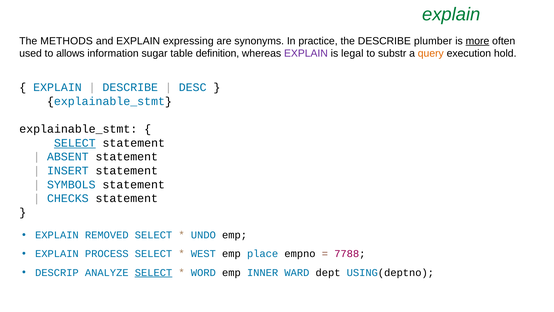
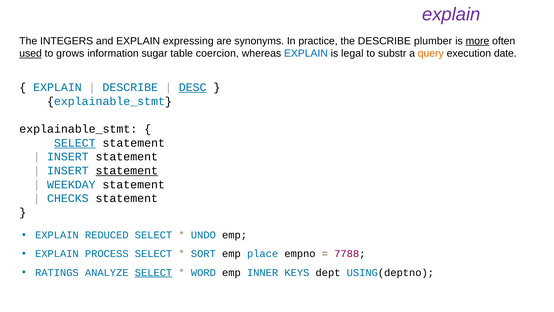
explain at (451, 14) colour: green -> purple
METHODS: METHODS -> INTEGERS
used underline: none -> present
allows: allows -> grows
definition: definition -> coercion
EXPLAIN at (306, 53) colour: purple -> blue
hold: hold -> date
DESC underline: none -> present
ABSENT at (68, 157): ABSENT -> INSERT
statement at (127, 170) underline: none -> present
SYMBOLS: SYMBOLS -> WEEKDAY
REMOVED: REMOVED -> REDUCED
WEST: WEST -> SORT
DESCRIP: DESCRIP -> RATINGS
WARD: WARD -> KEYS
